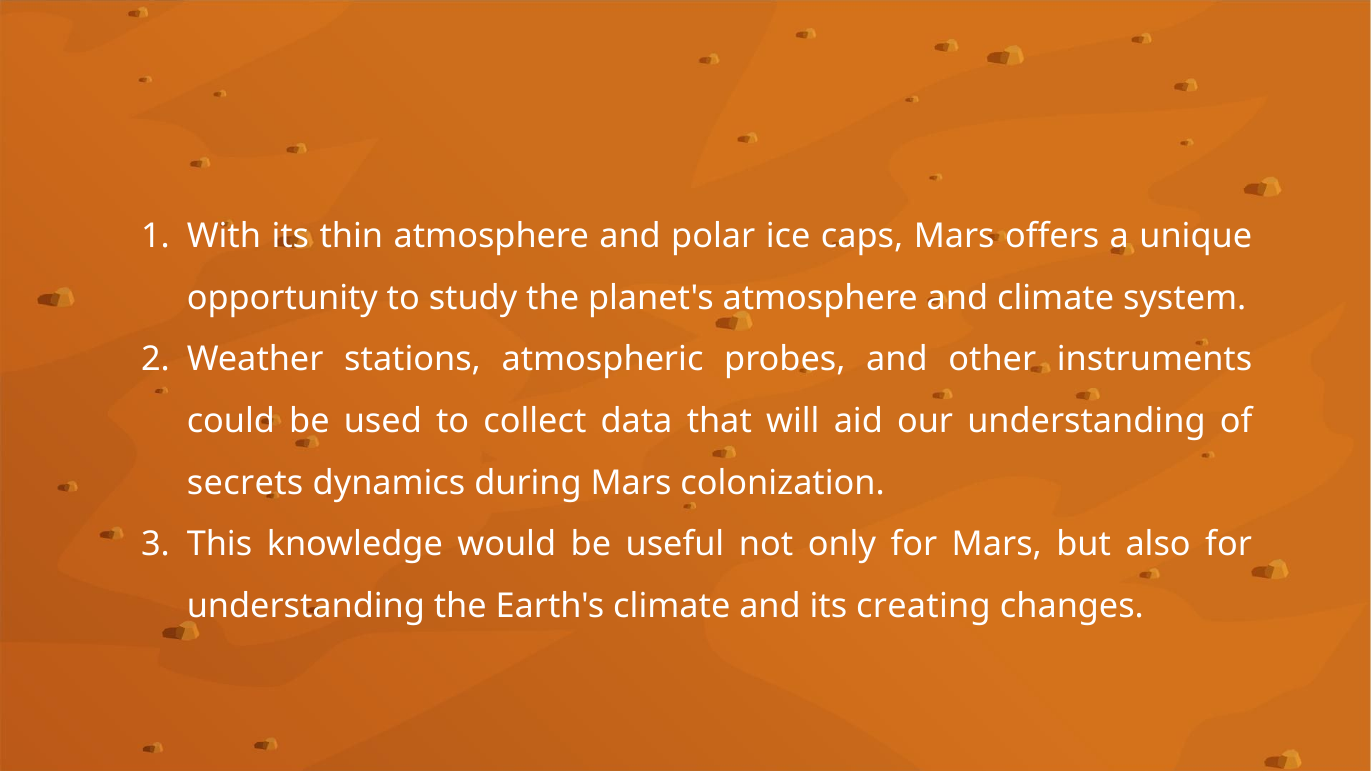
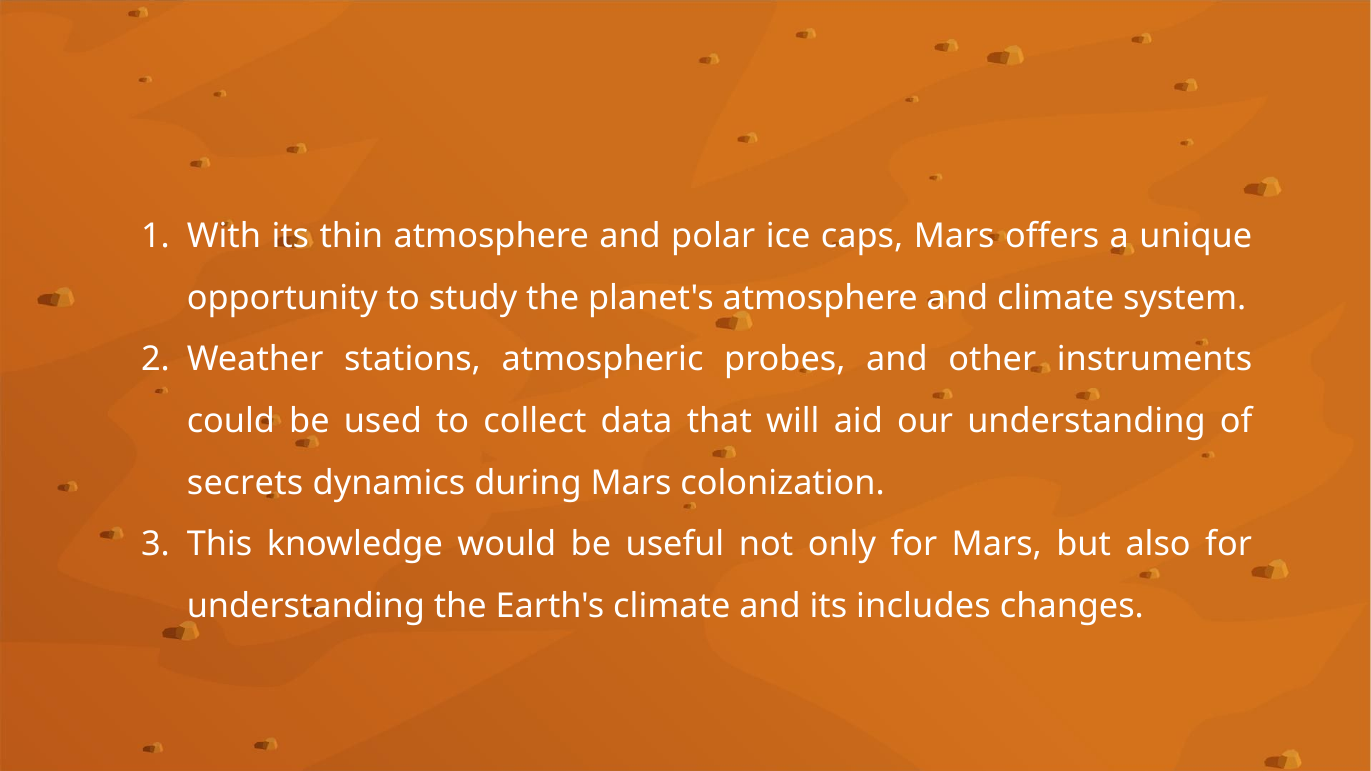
creating: creating -> includes
